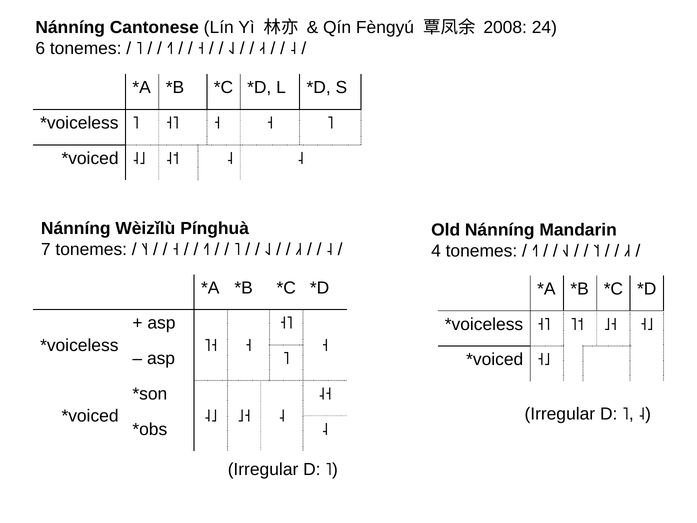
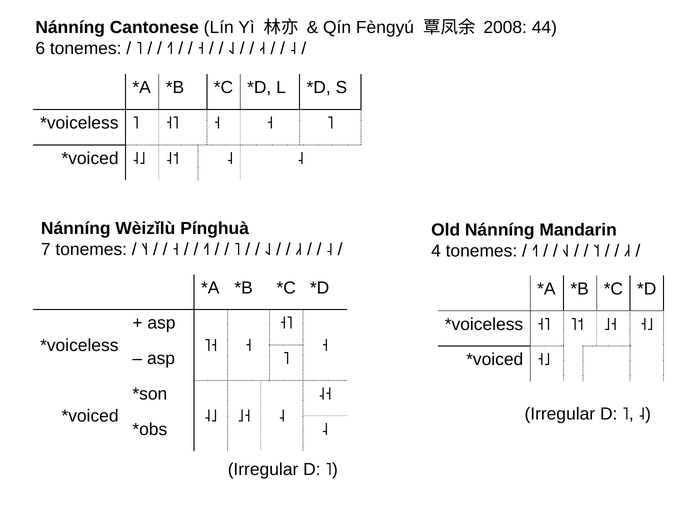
24: 24 -> 44
